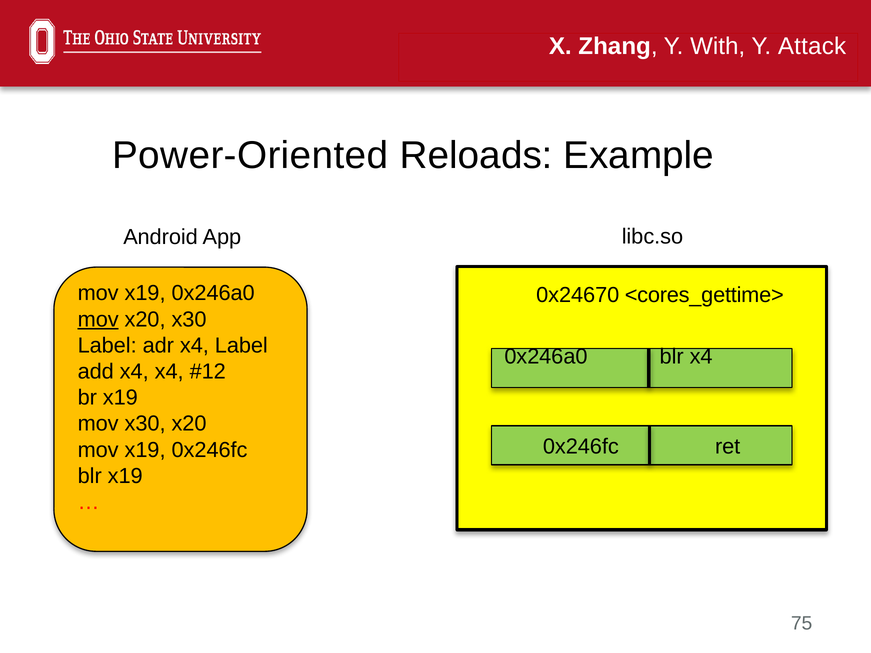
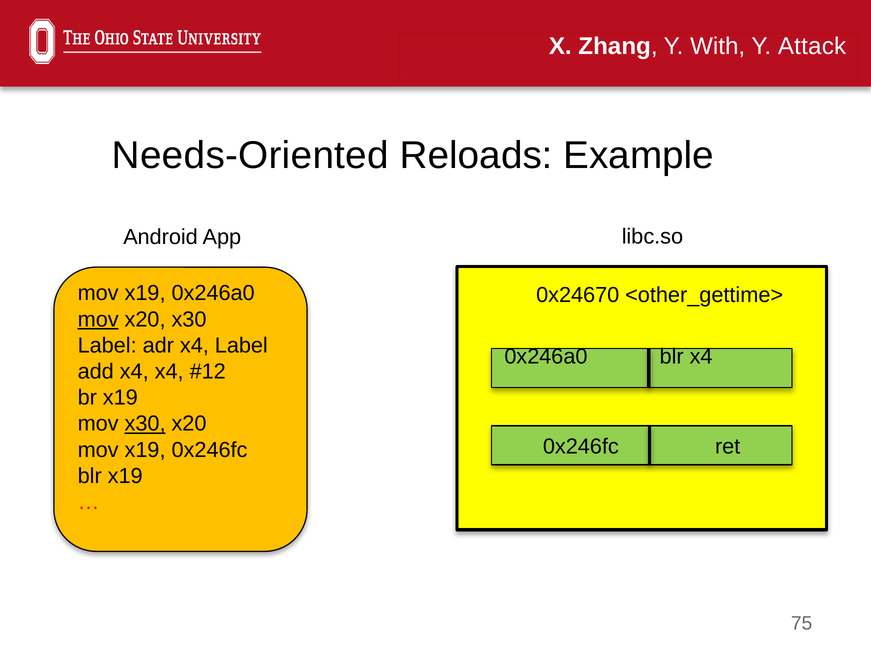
Power-Oriented: Power-Oriented -> Needs-Oriented
<cores_gettime>: <cores_gettime> -> <other_gettime>
x30 at (145, 424) underline: none -> present
